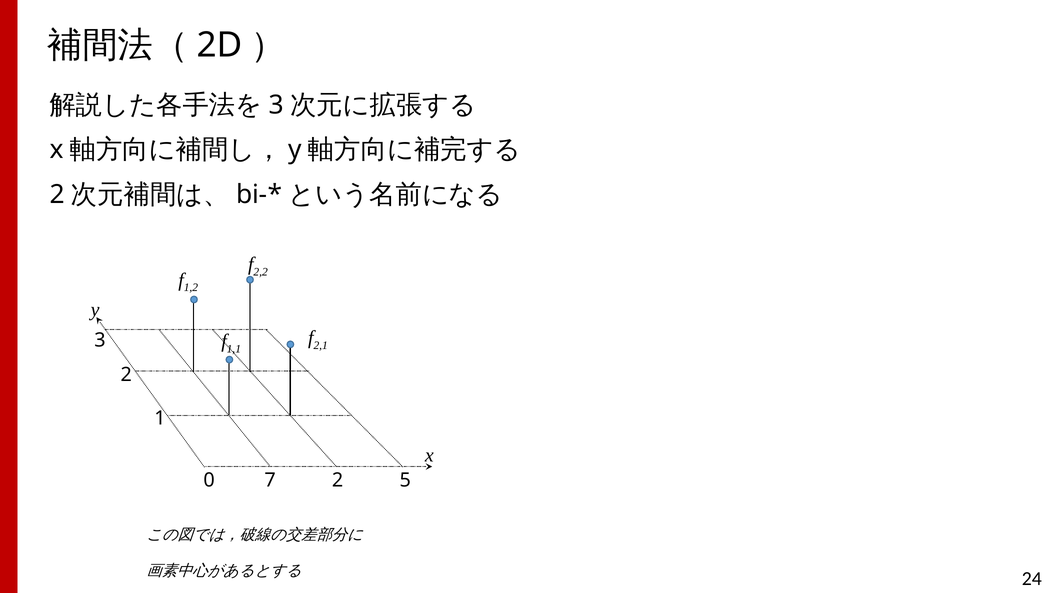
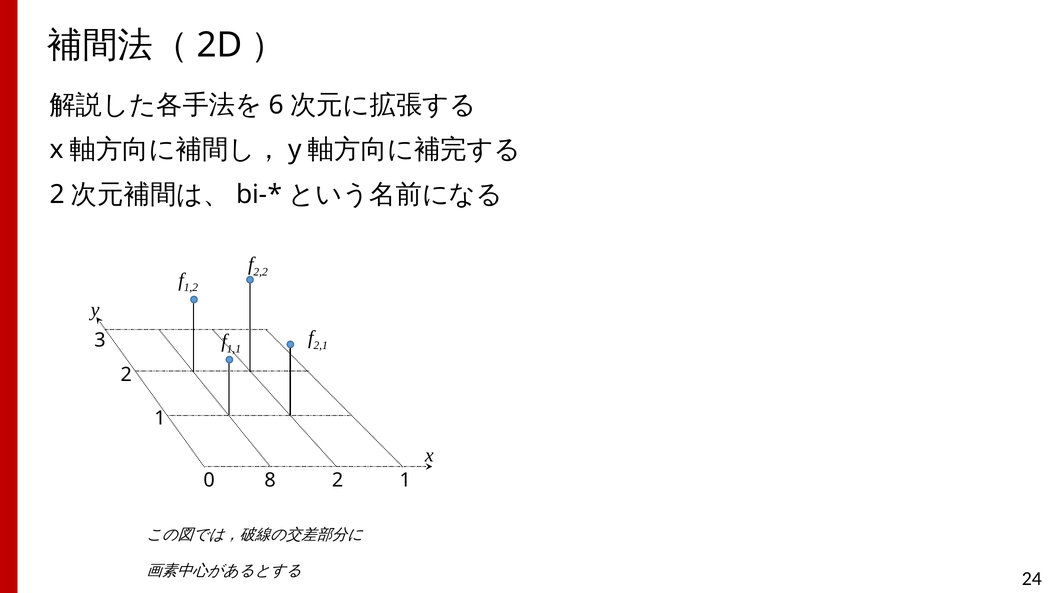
3 at (276, 105): 3 -> 6
7: 7 -> 8
5 at (405, 481): 5 -> 1
